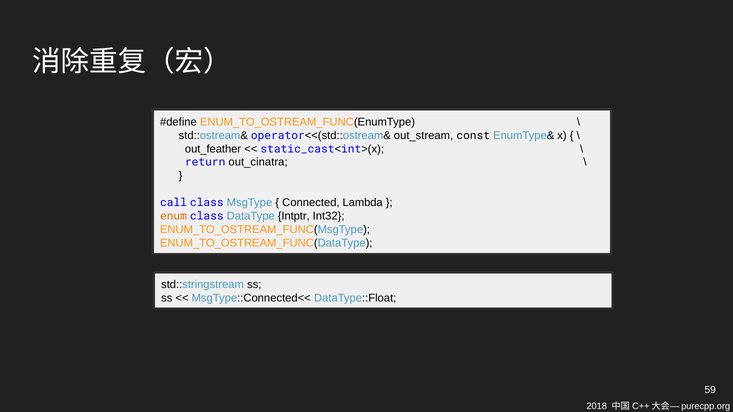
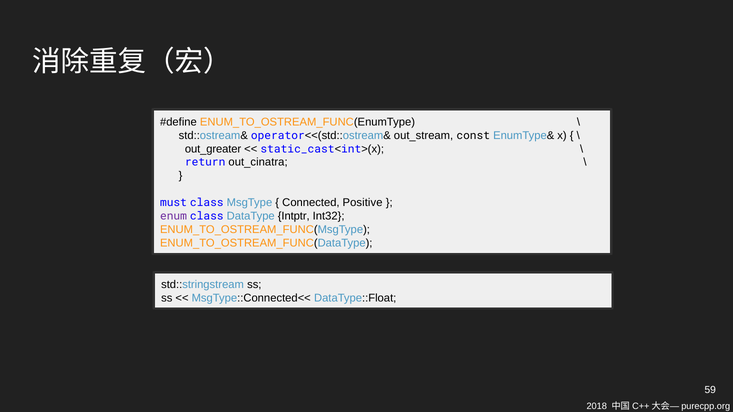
out_feather: out_feather -> out_greater
call: call -> must
Lambda: Lambda -> Positive
enum colour: orange -> purple
